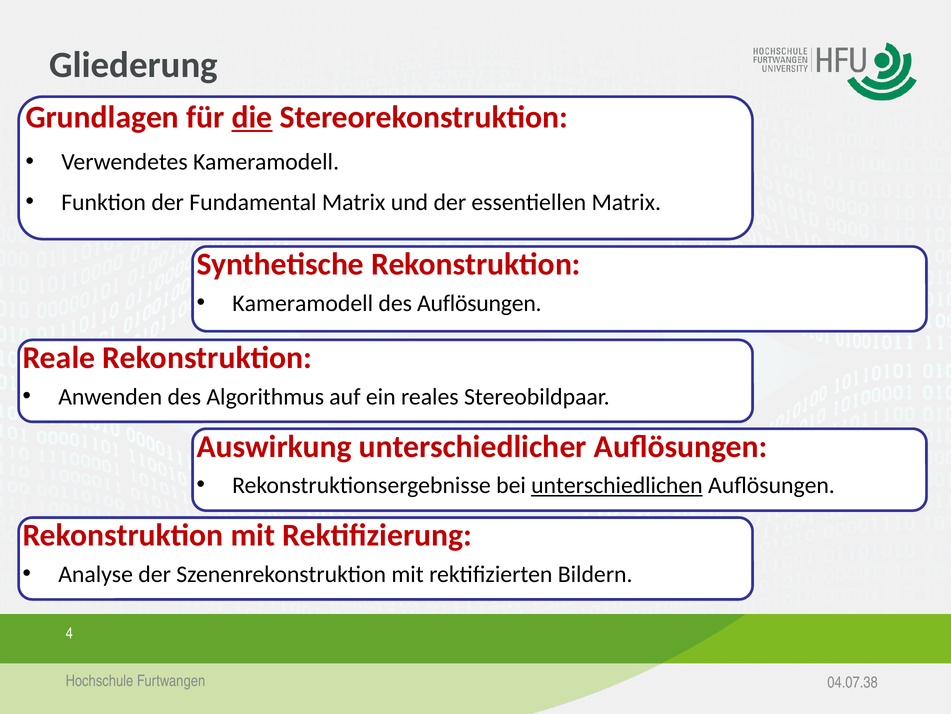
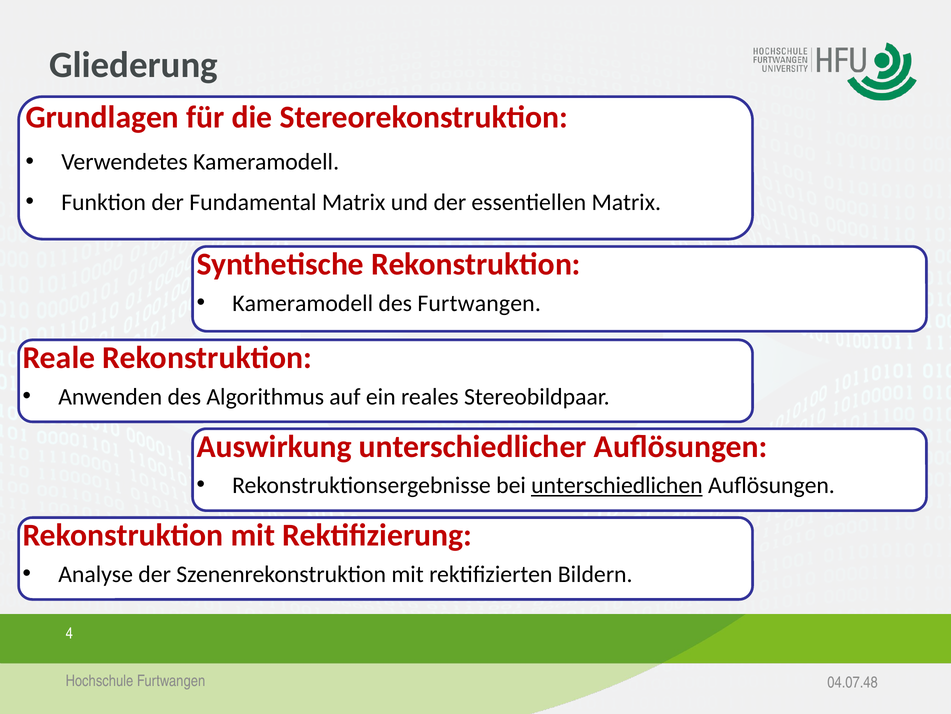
die underline: present -> none
des Auflösungen: Auflösungen -> Furtwangen
04.07.38: 04.07.38 -> 04.07.48
